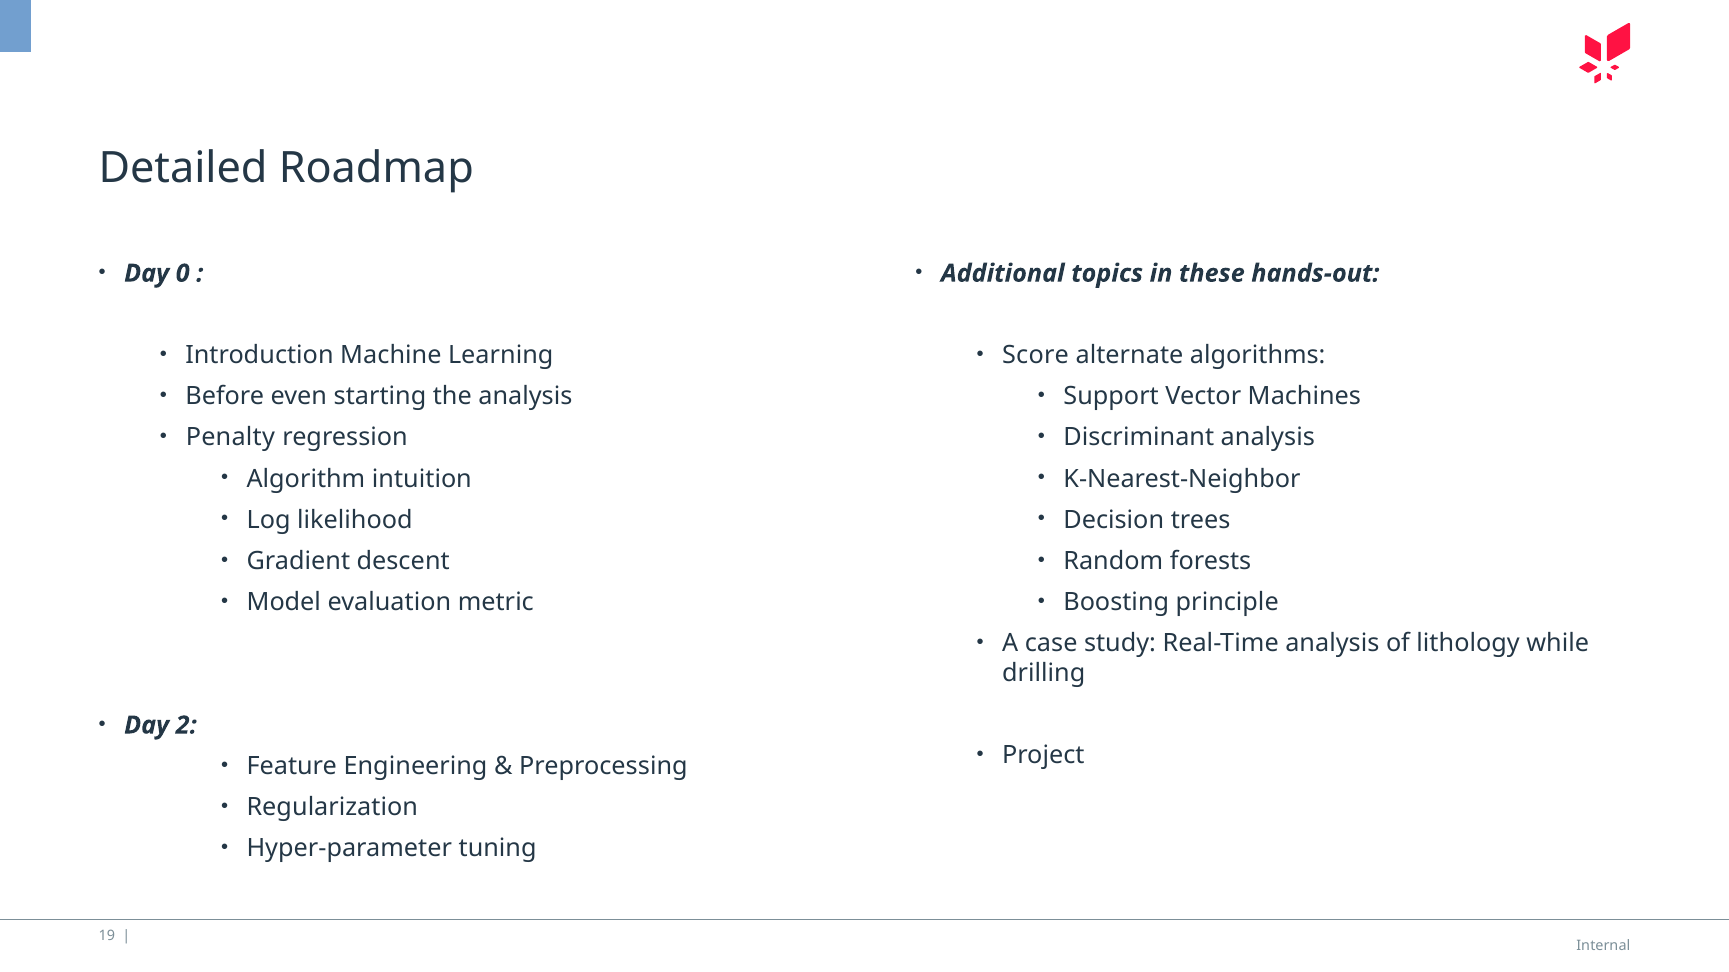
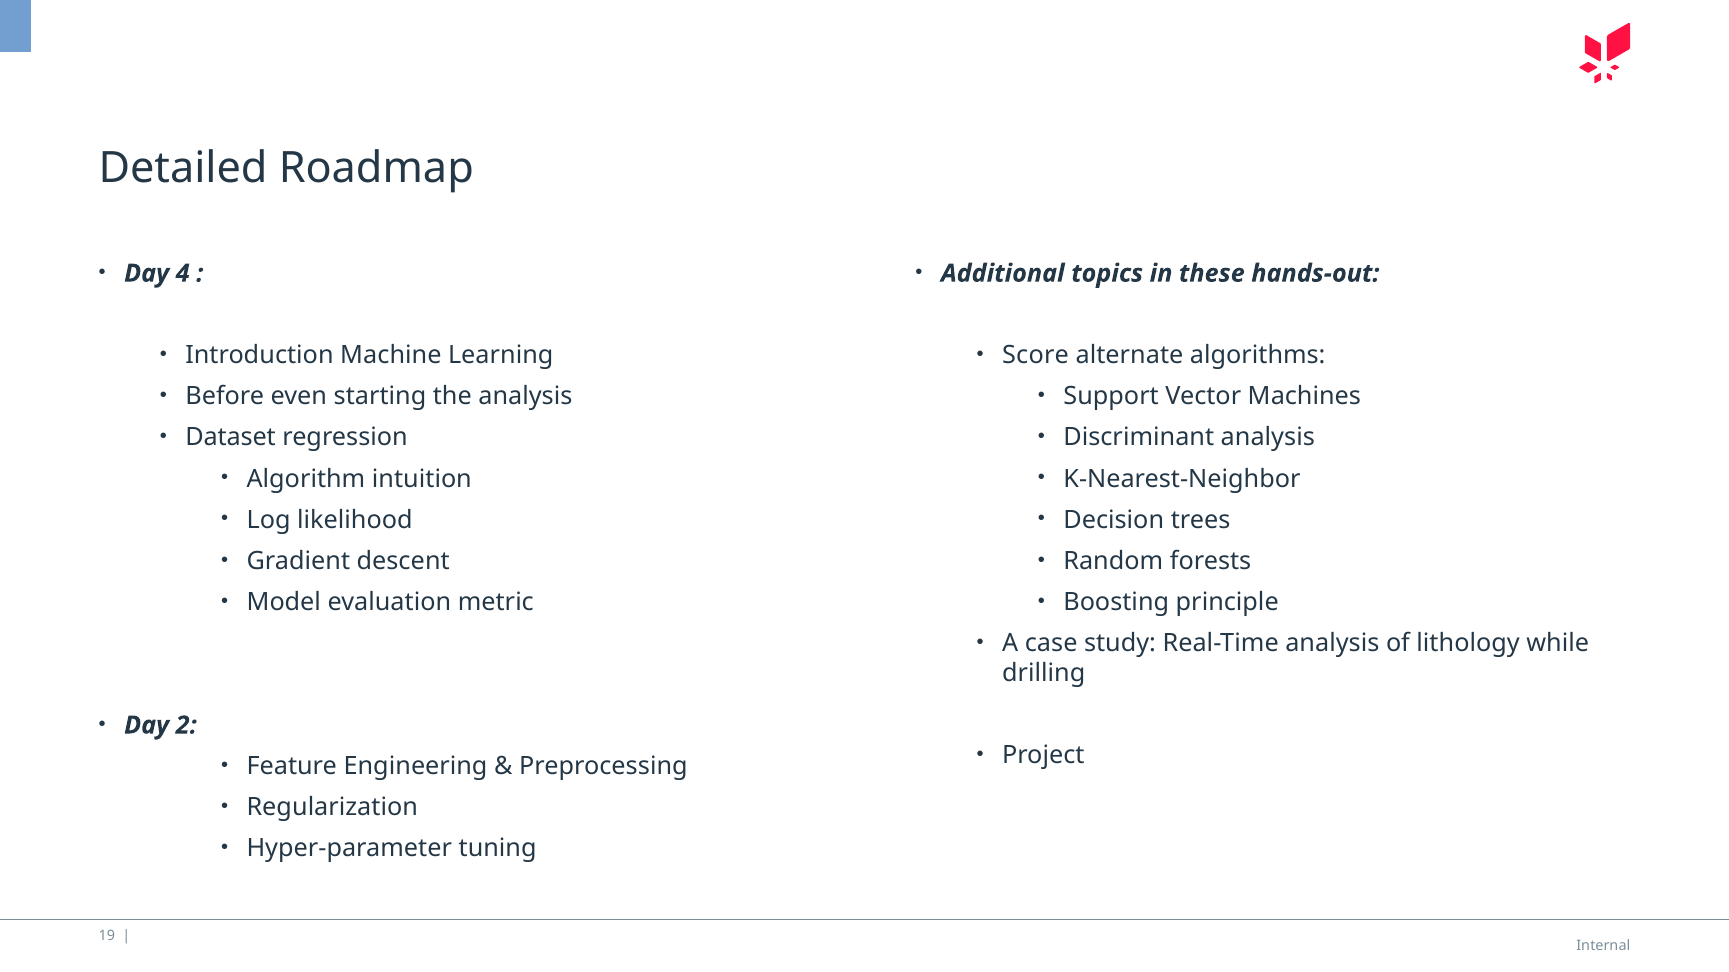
0: 0 -> 4
Penalty: Penalty -> Dataset
